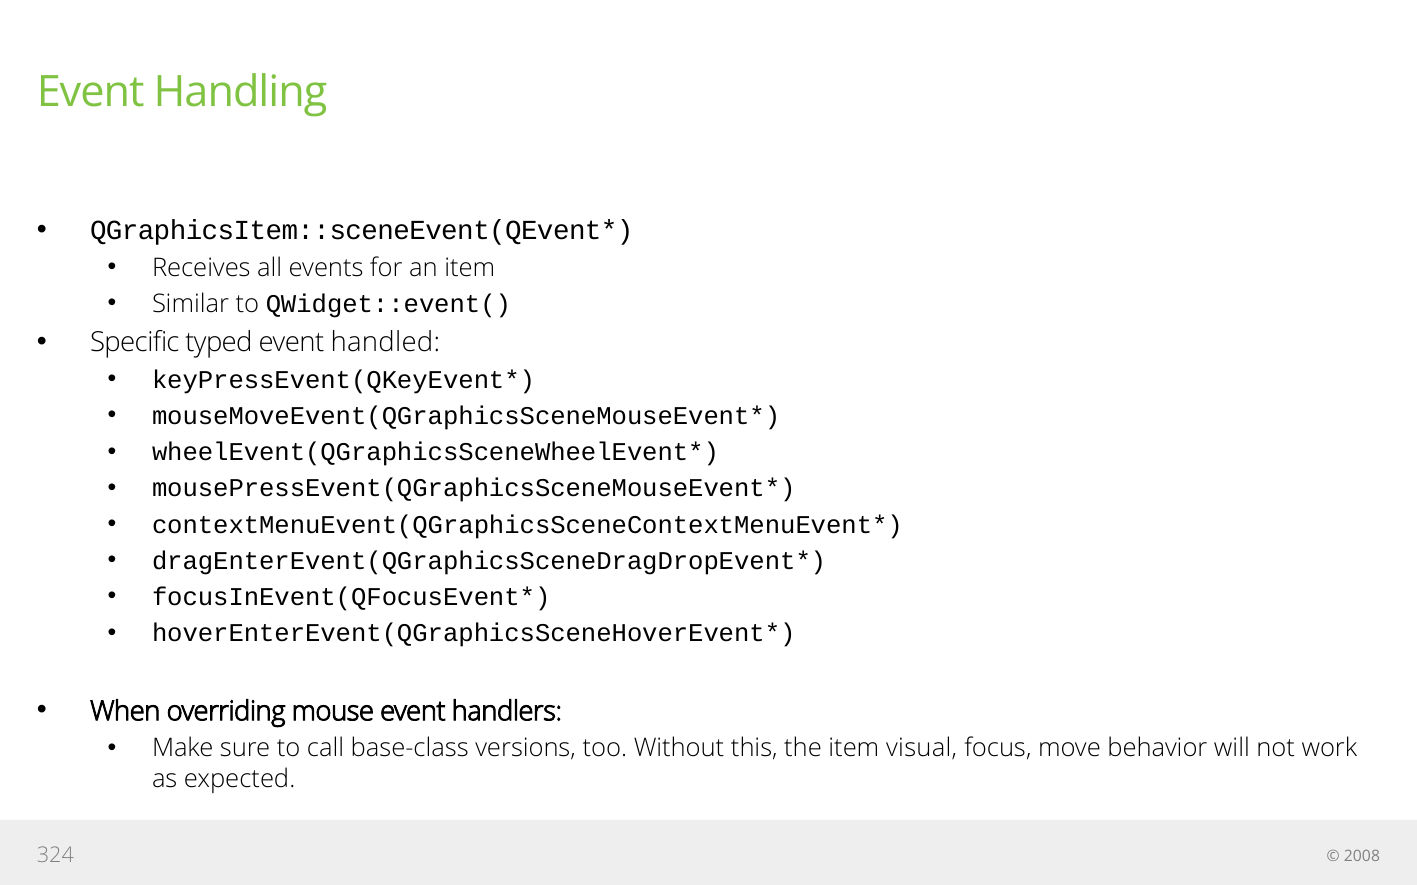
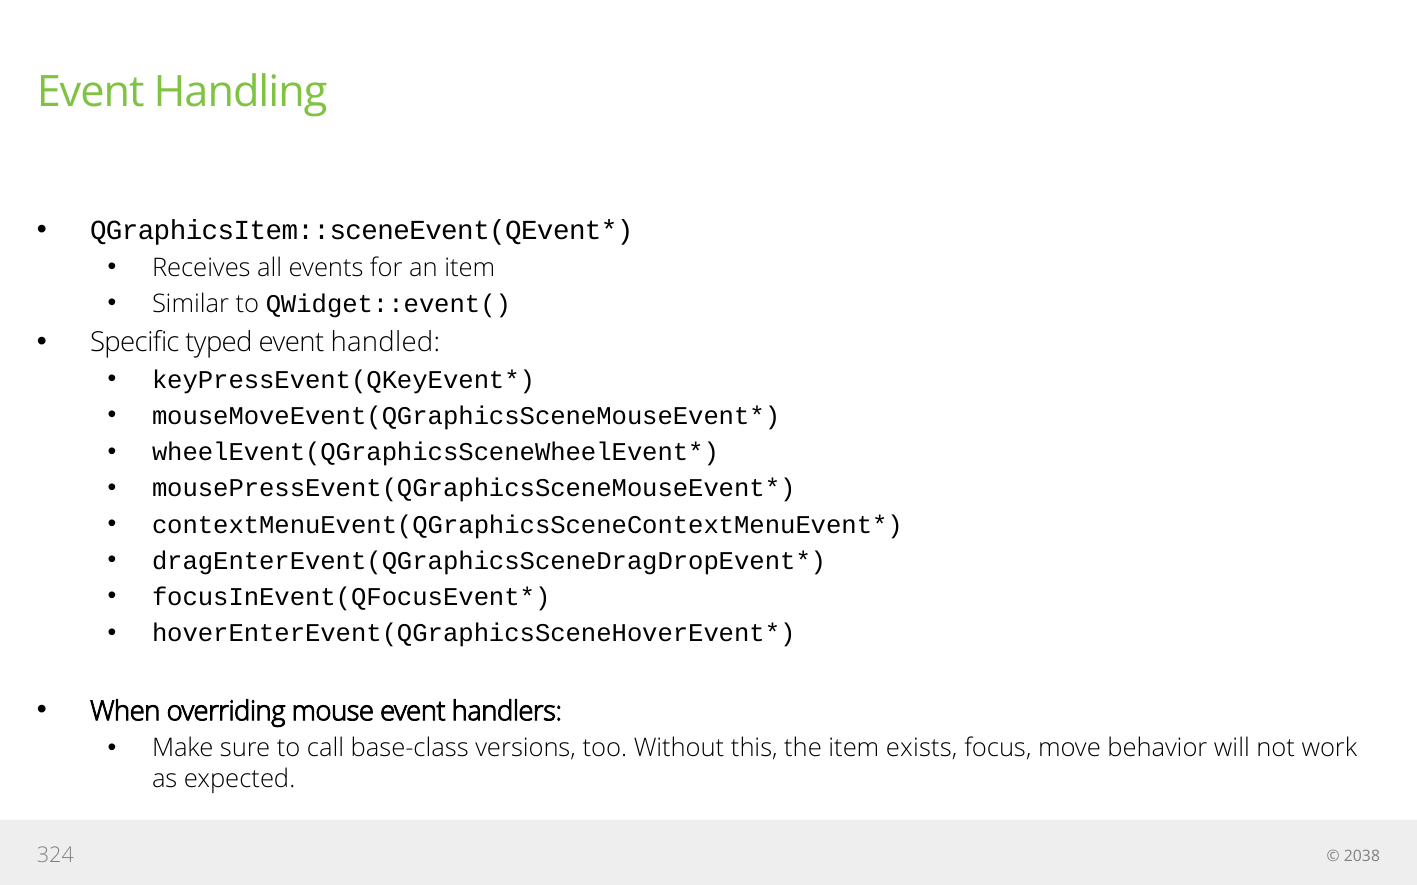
visual: visual -> exists
2008: 2008 -> 2038
